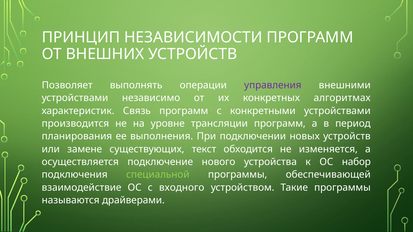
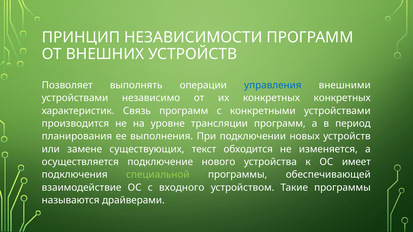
управления colour: purple -> blue
конкретных алгоритмах: алгоритмах -> конкретных
набор: набор -> имеет
